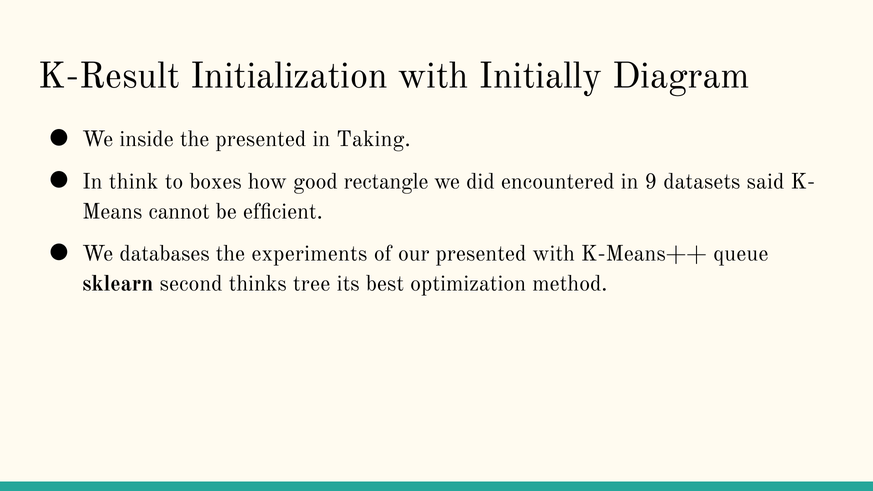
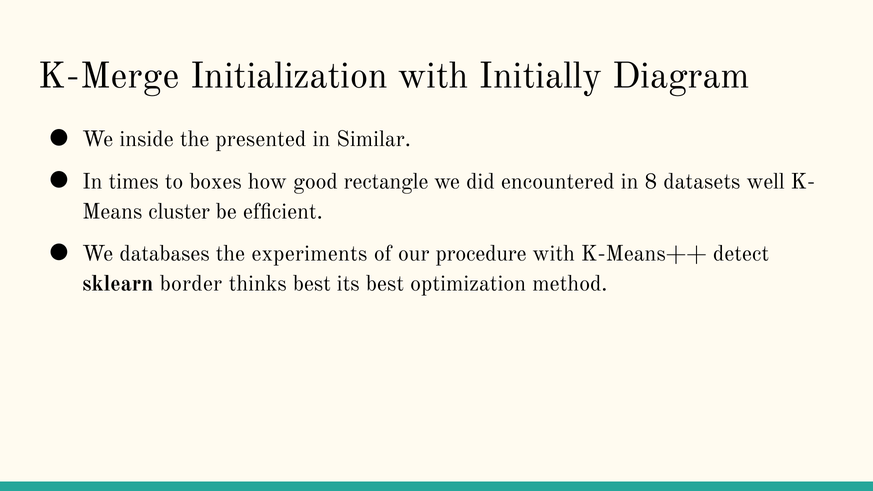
K-Result: K-Result -> K-Merge
Taking: Taking -> Similar
think: think -> times
9: 9 -> 8
said: said -> well
cannot: cannot -> cluster
our presented: presented -> procedure
queue: queue -> detect
second: second -> border
thinks tree: tree -> best
